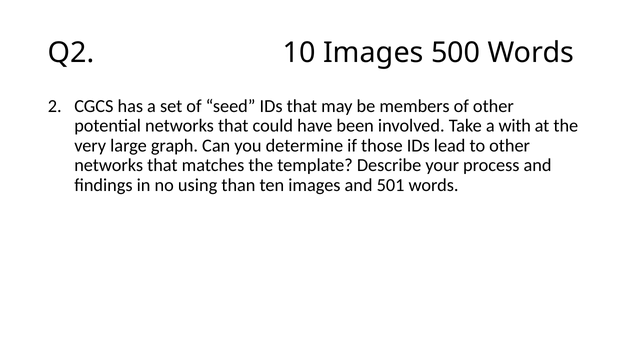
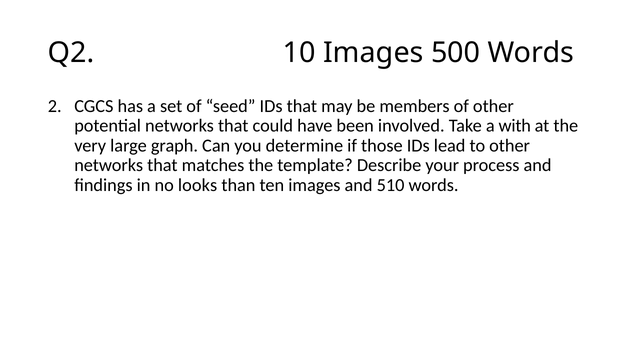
using: using -> looks
501: 501 -> 510
